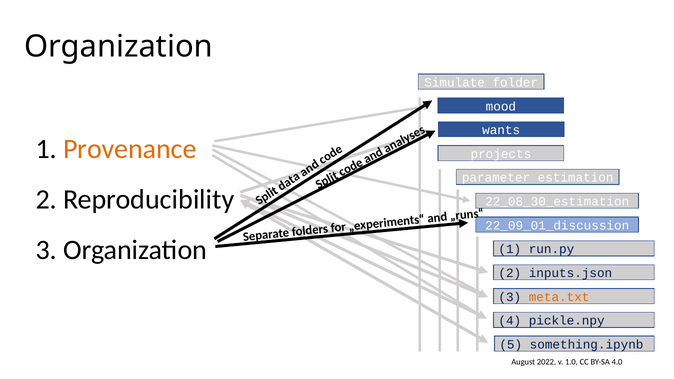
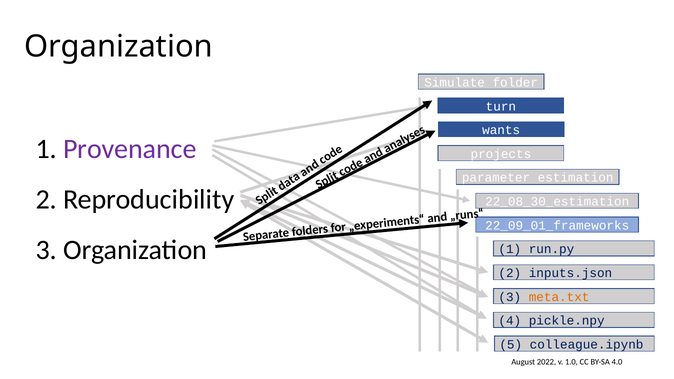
mood: mood -> turn
Provenance colour: orange -> purple
22_09_01_discussion: 22_09_01_discussion -> 22_09_01_frameworks
something.ipynb: something.ipynb -> colleague.ipynb
